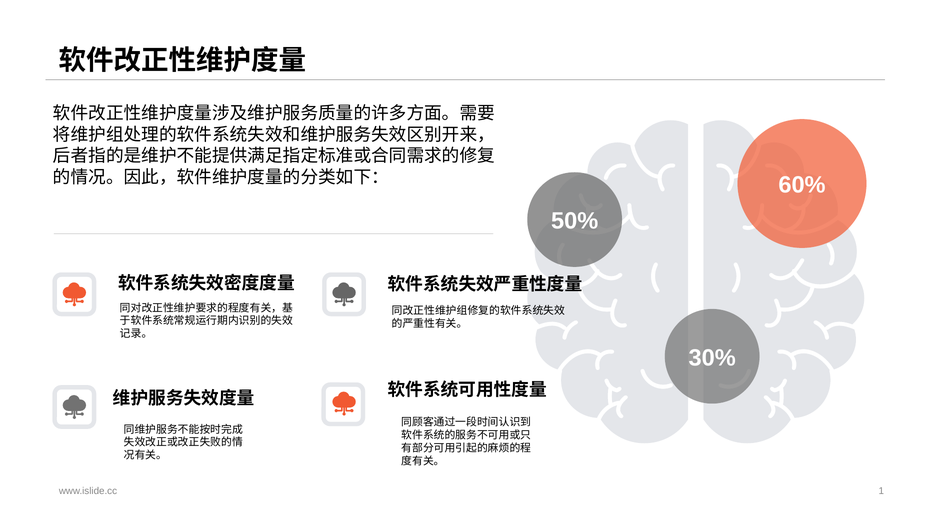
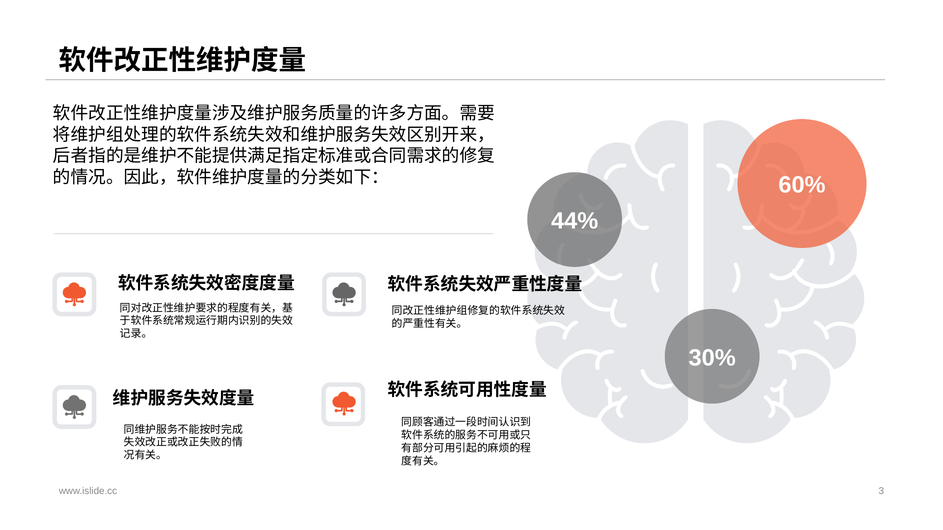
50%: 50% -> 44%
1: 1 -> 3
